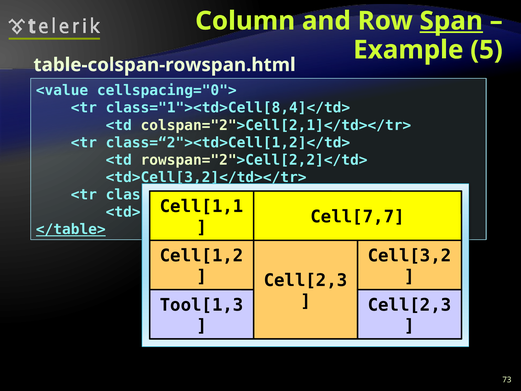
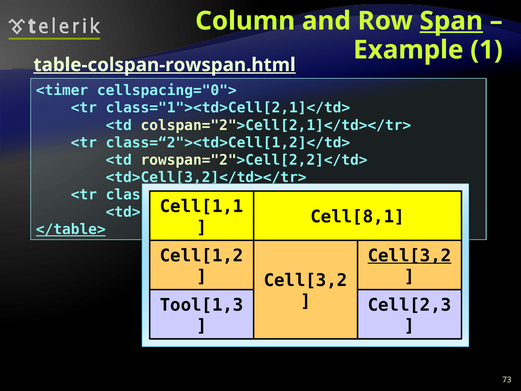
5: 5 -> 1
table-colspan-rowspan.html underline: none -> present
<value: <value -> <timer
class="1"><td>Cell[8,4]</td>: class="1"><td>Cell[8,4]</td> -> class="1"><td>Cell[2,1]</td>
Cell[7,7: Cell[7,7 -> Cell[8,1
Cell[3,2 at (409, 256) underline: none -> present
Cell[2,3 at (306, 280): Cell[2,3 -> Cell[3,2
